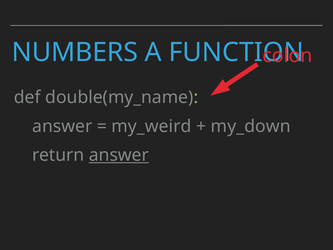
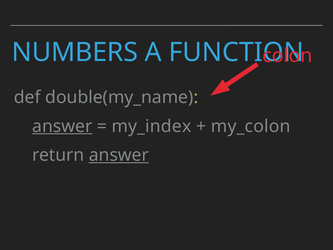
answer at (62, 126) underline: none -> present
my_weird: my_weird -> my_index
my_down: my_down -> my_colon
